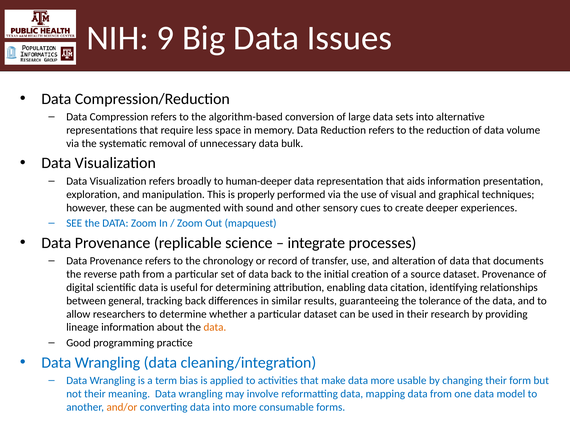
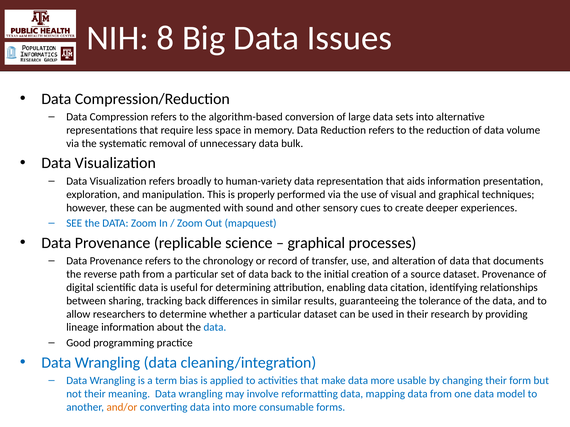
9: 9 -> 8
human-deeper: human-deeper -> human-variety
integrate at (316, 243): integrate -> graphical
general: general -> sharing
data at (215, 328) colour: orange -> blue
